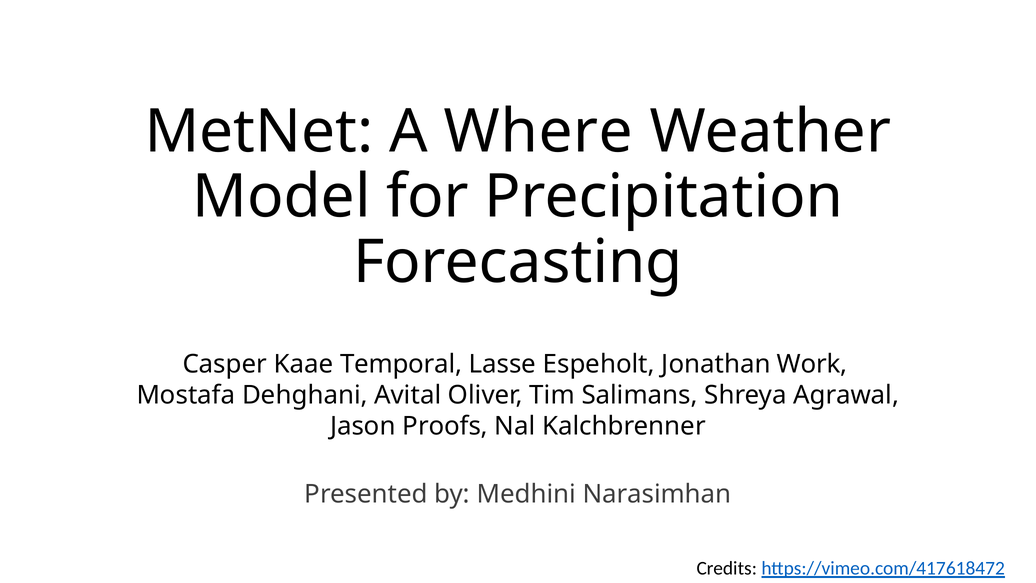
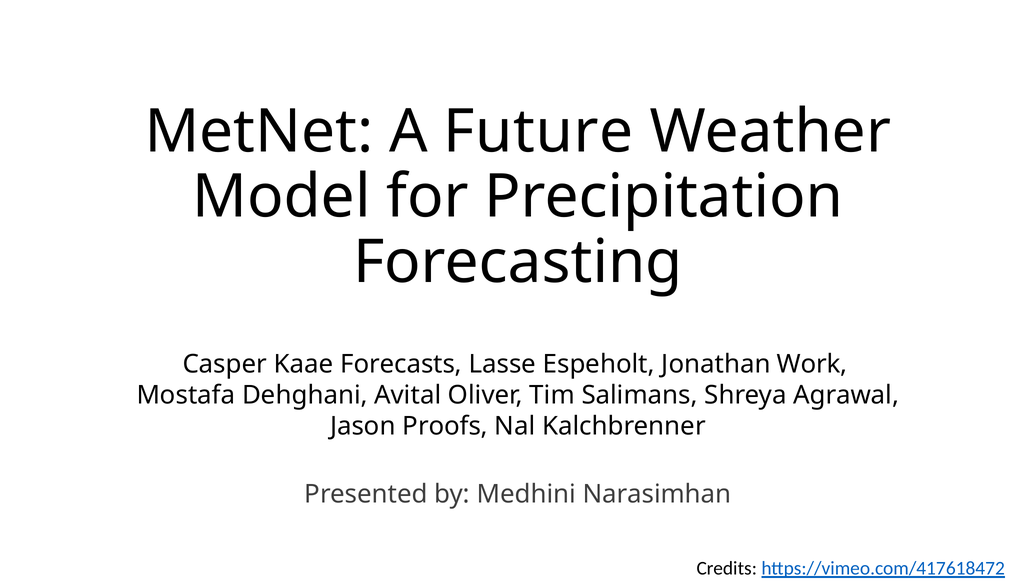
Where: Where -> Future
Temporal: Temporal -> Forecasts
